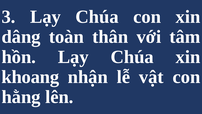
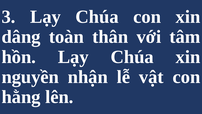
khoang: khoang -> nguyền
